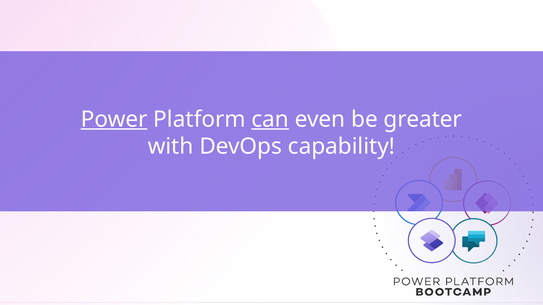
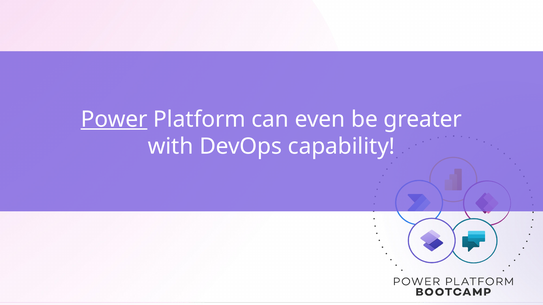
can underline: present -> none
